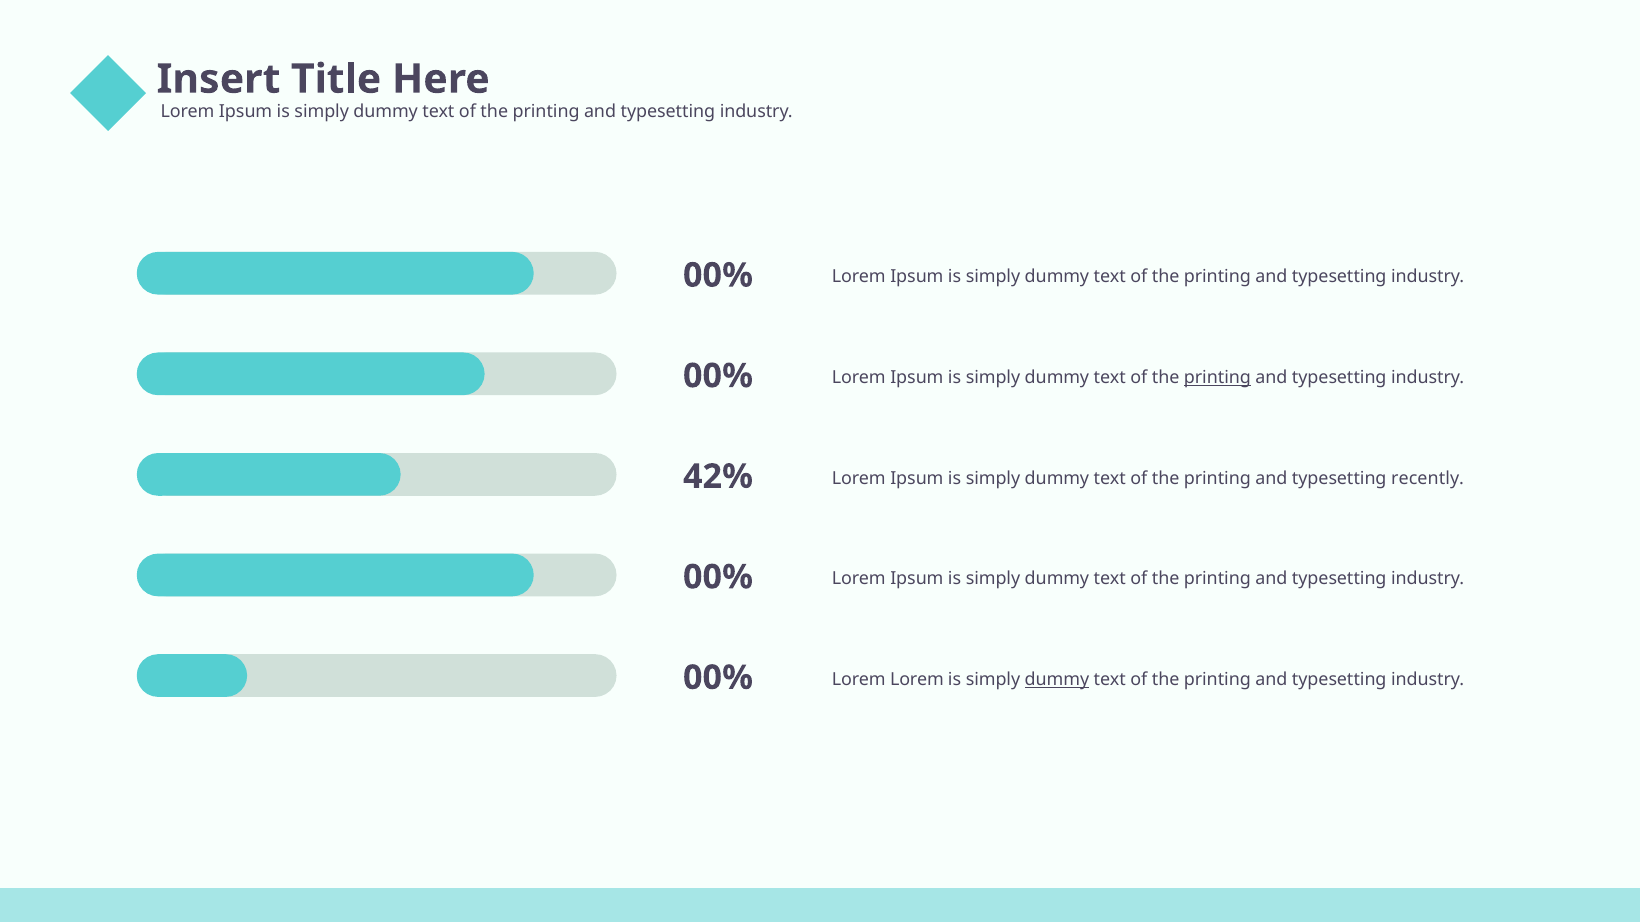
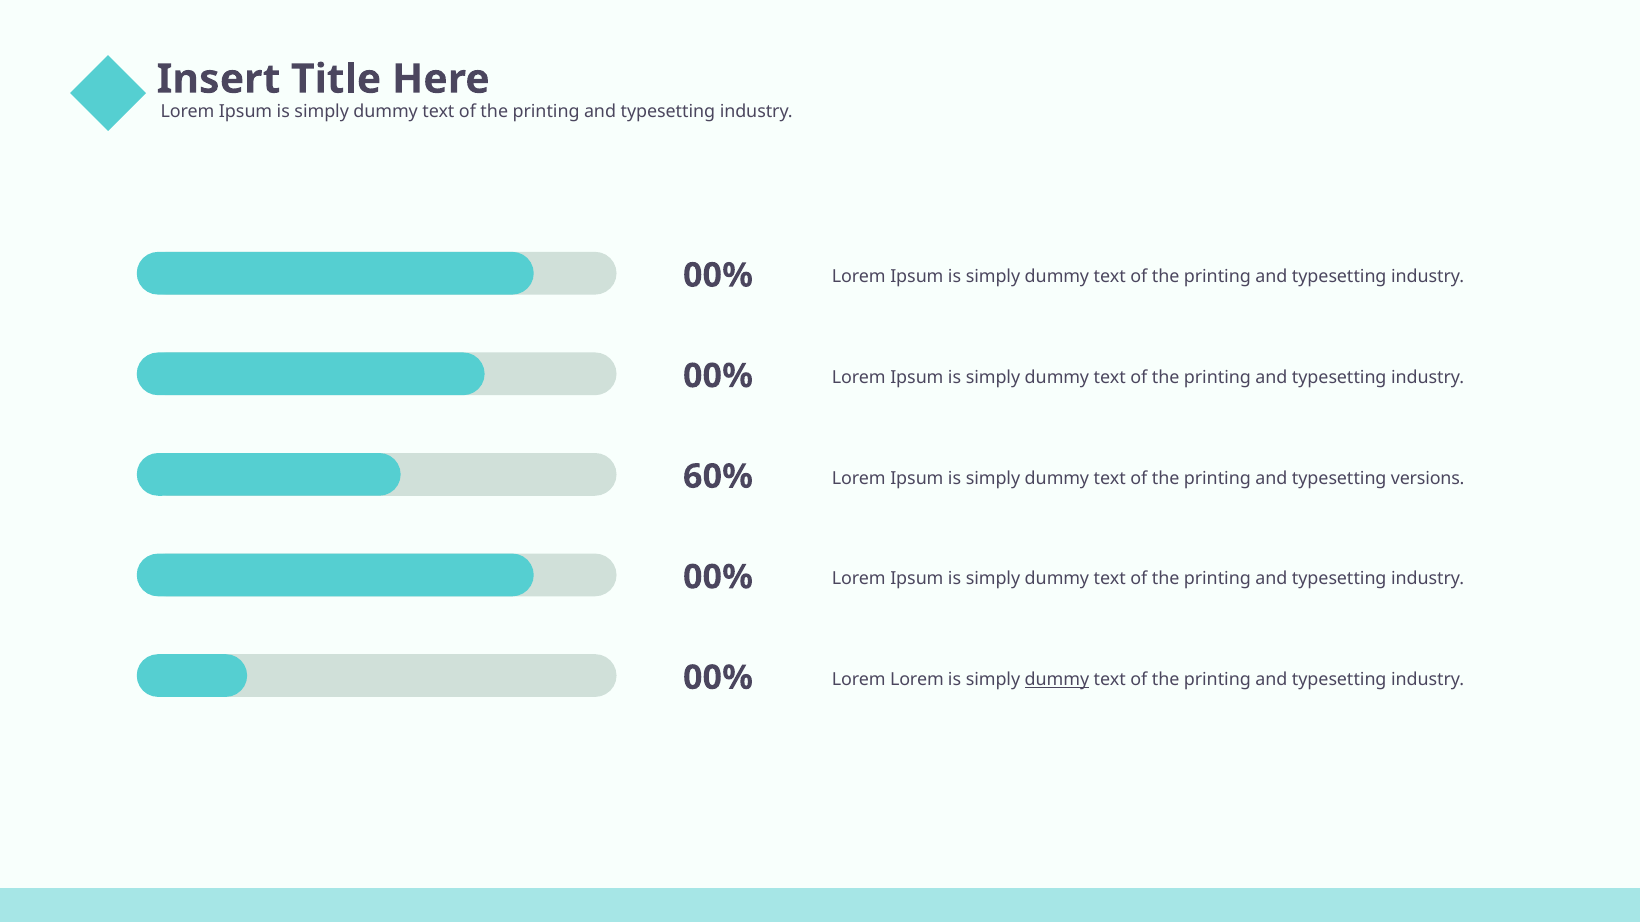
printing at (1217, 378) underline: present -> none
42%: 42% -> 60%
recently: recently -> versions
